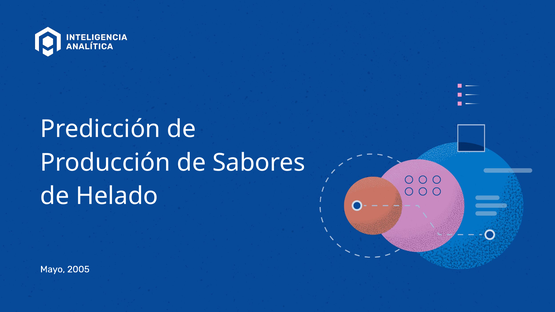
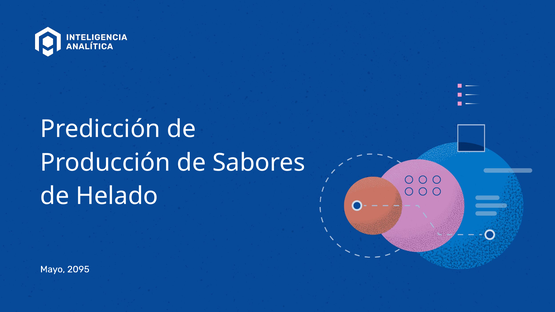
2005: 2005 -> 2095
